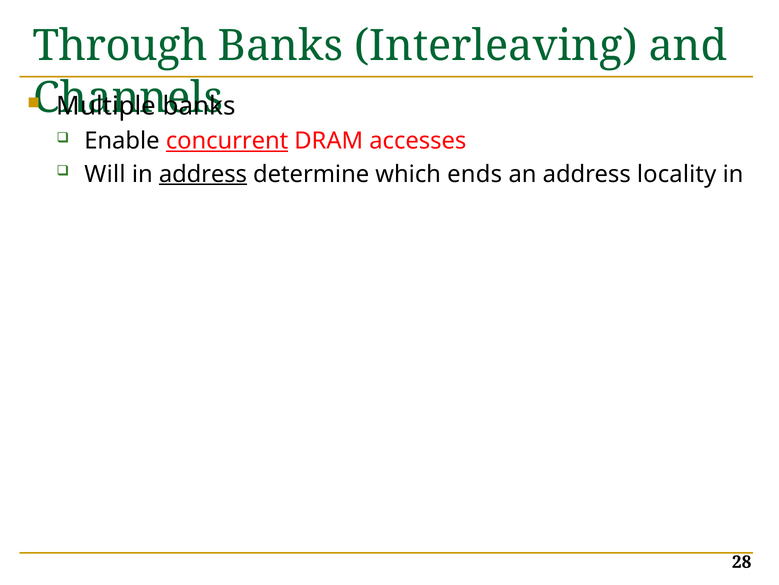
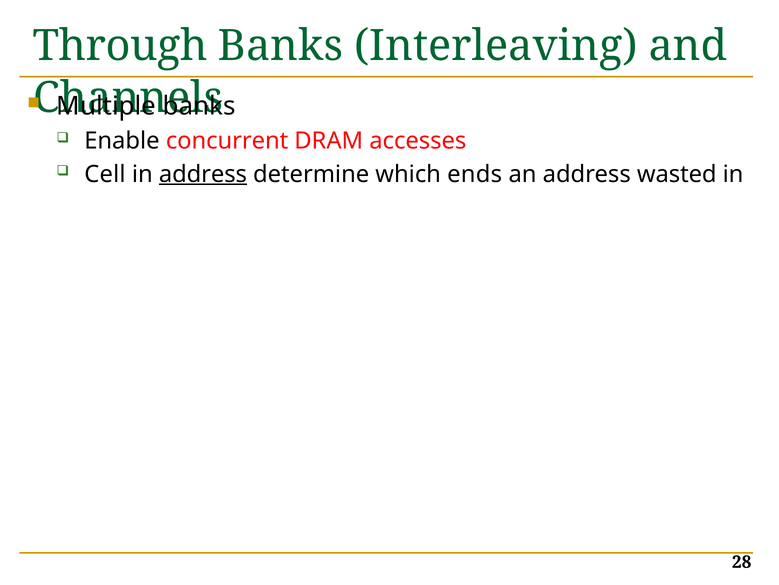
concurrent underline: present -> none
Will: Will -> Cell
locality: locality -> wasted
